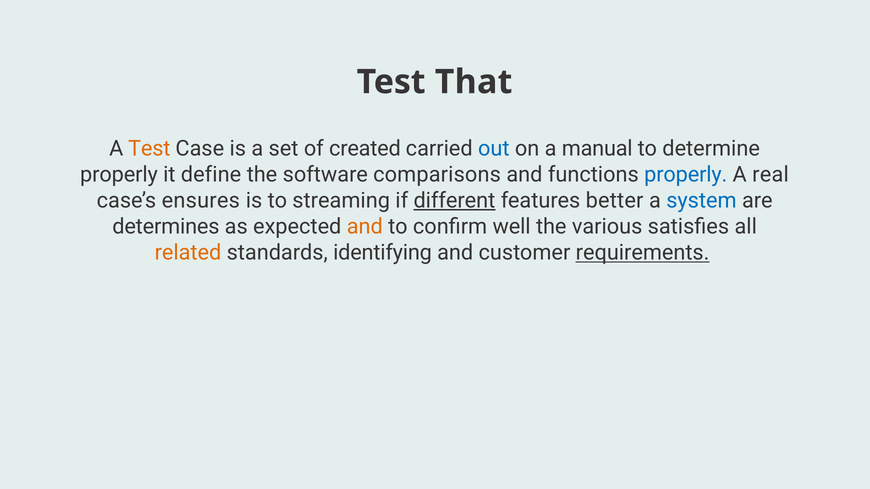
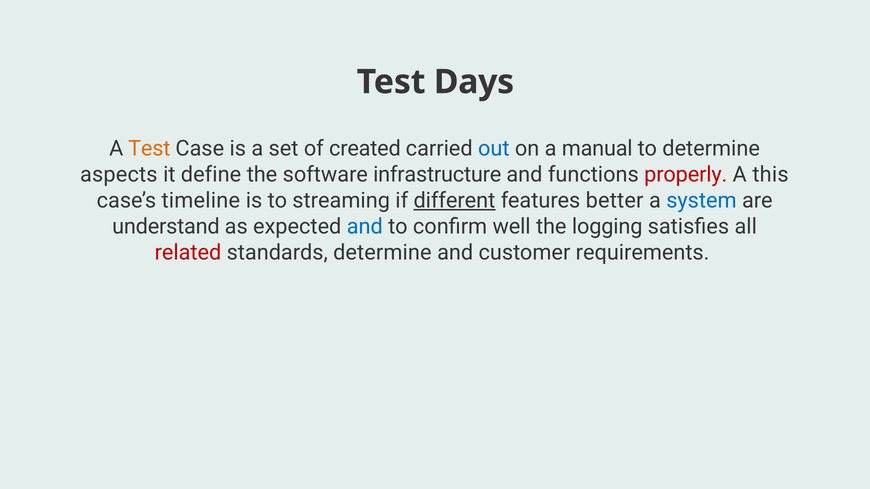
That: That -> Days
properly at (119, 175): properly -> aspects
comparisons: comparisons -> infrastructure
properly at (686, 175) colour: blue -> red
real: real -> this
ensures: ensures -> timeline
determines: determines -> understand
and at (365, 227) colour: orange -> blue
various: various -> logging
related colour: orange -> red
standards identifying: identifying -> determine
requirements underline: present -> none
